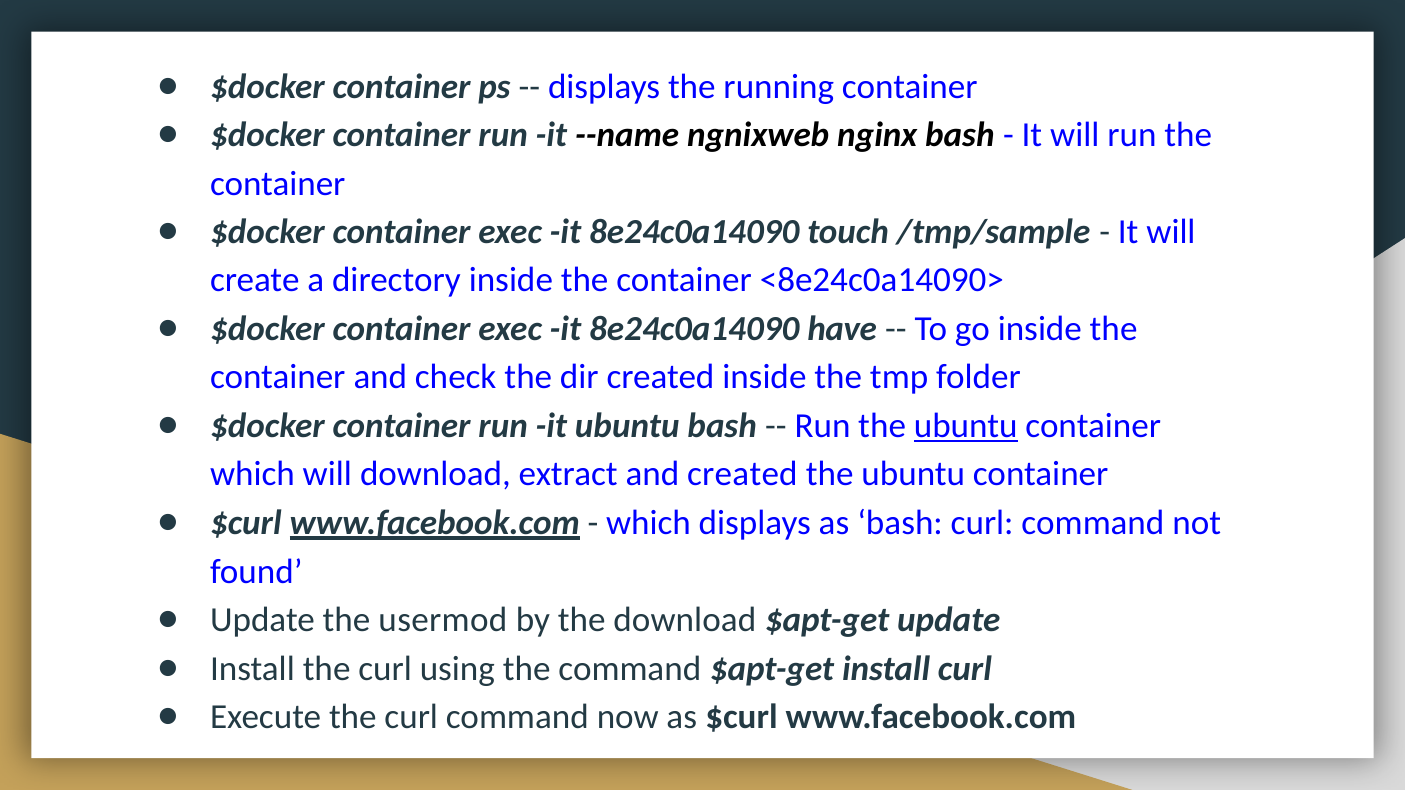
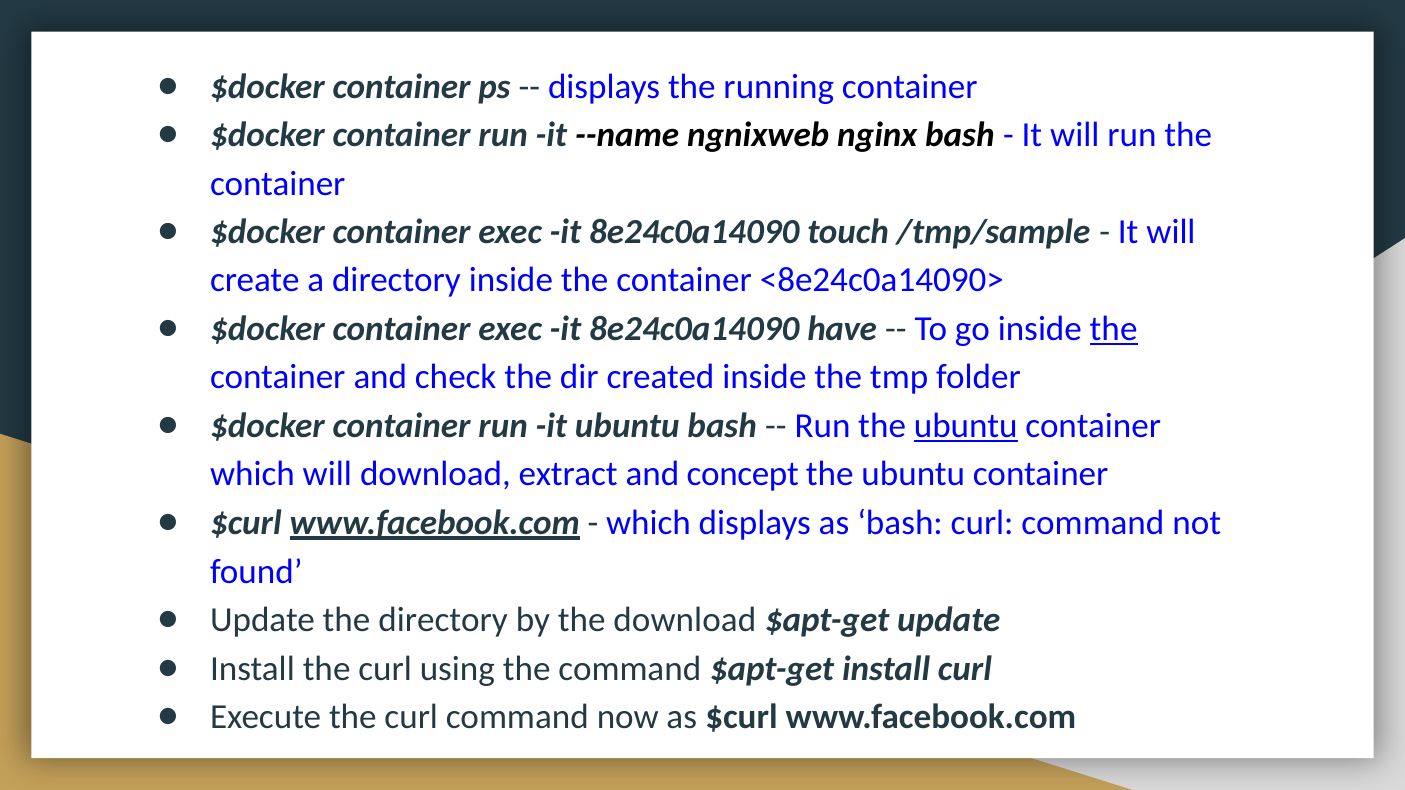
the at (1114, 329) underline: none -> present
and created: created -> concept
the usermod: usermod -> directory
